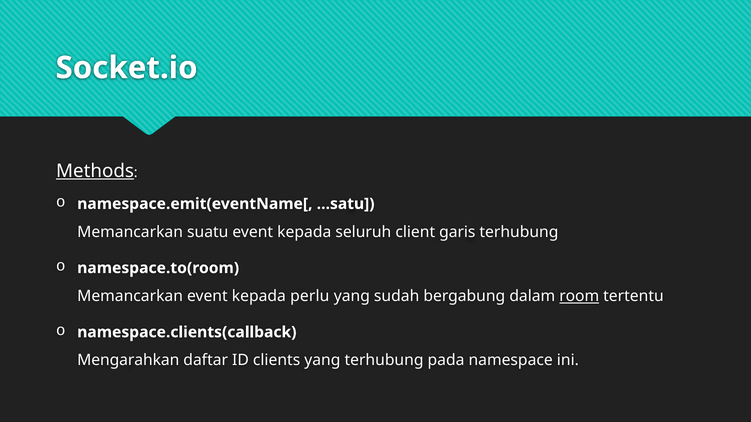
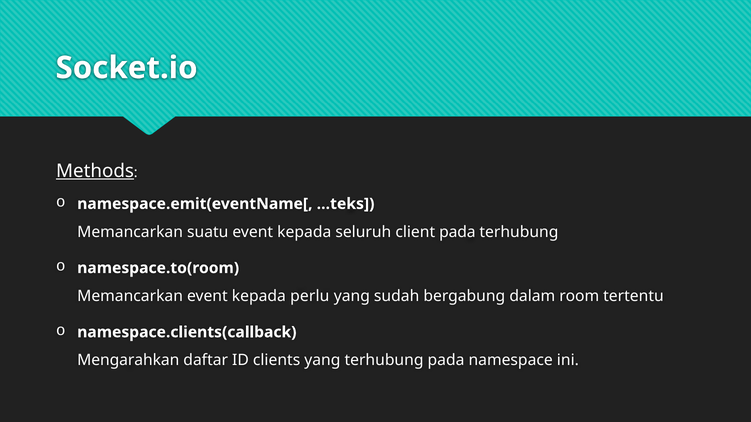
…satu: …satu -> …teks
client garis: garis -> pada
room underline: present -> none
